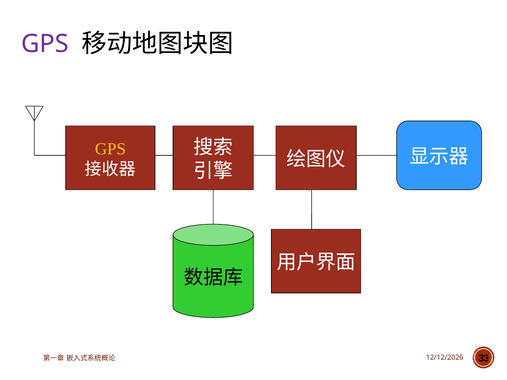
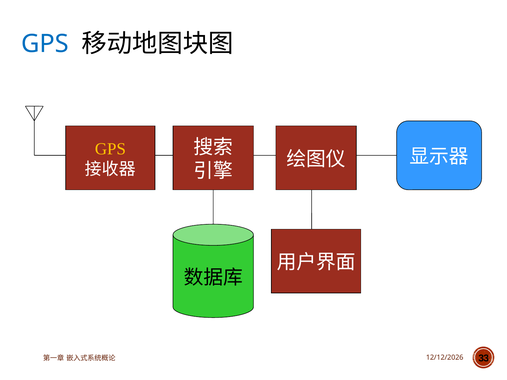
GPS at (45, 44) colour: purple -> blue
